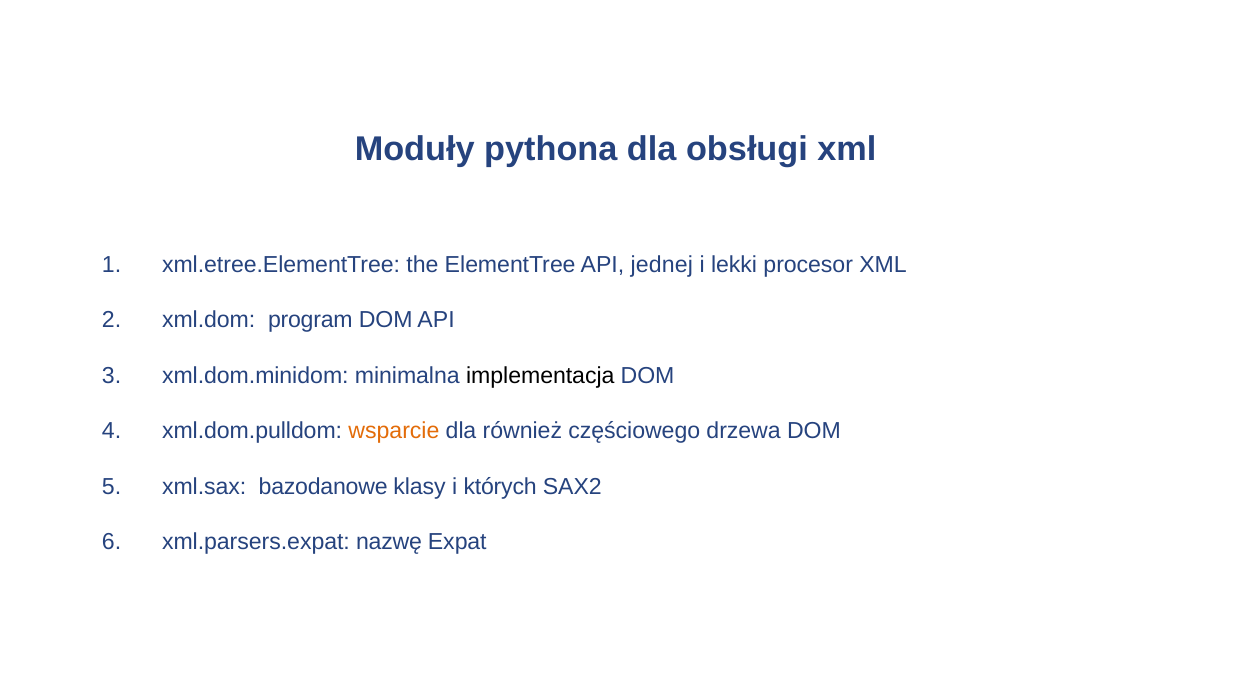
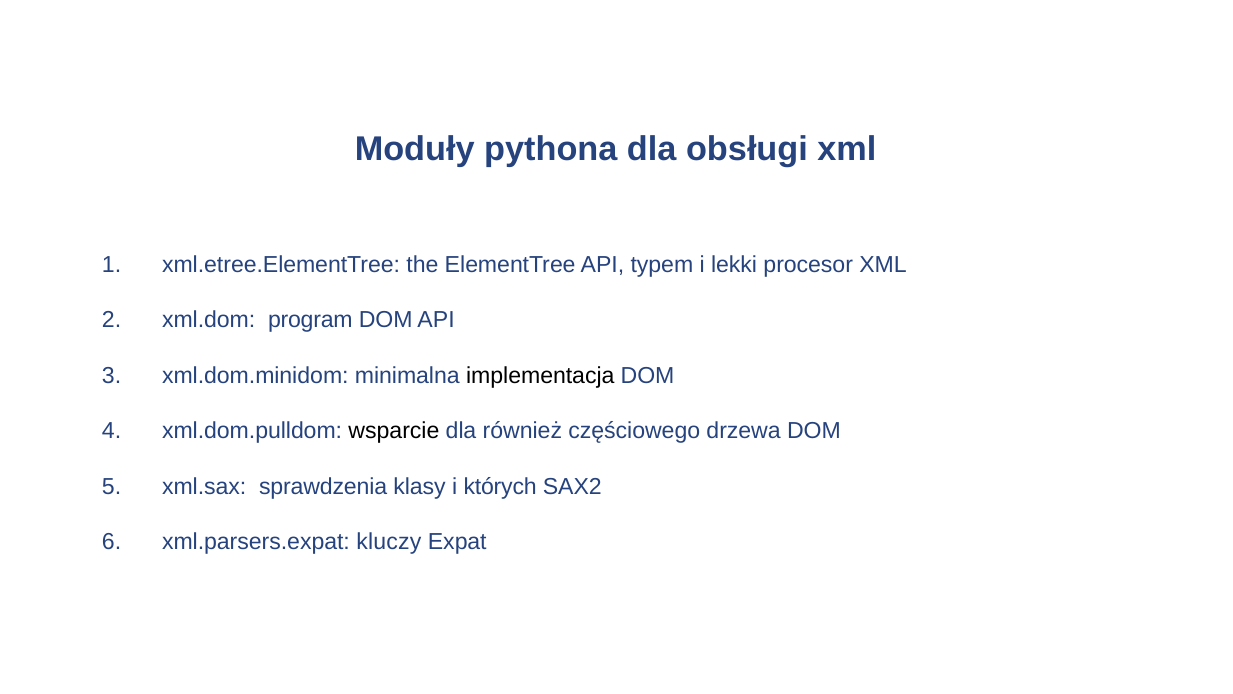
jednej: jednej -> typem
wsparcie colour: orange -> black
bazodanowe: bazodanowe -> sprawdzenia
nazwę: nazwę -> kluczy
